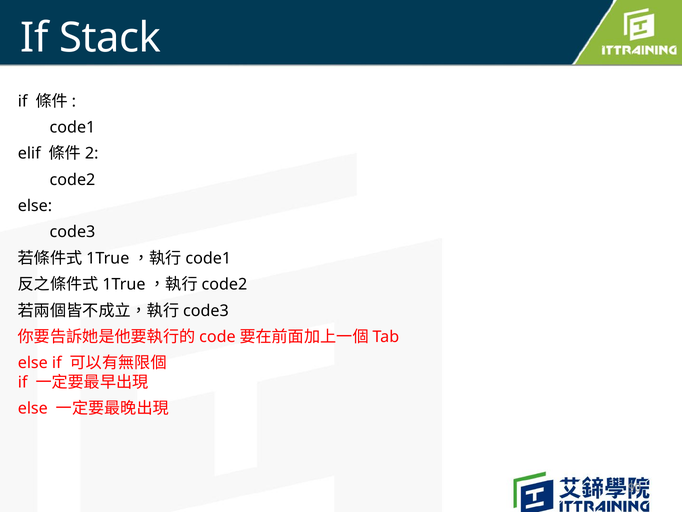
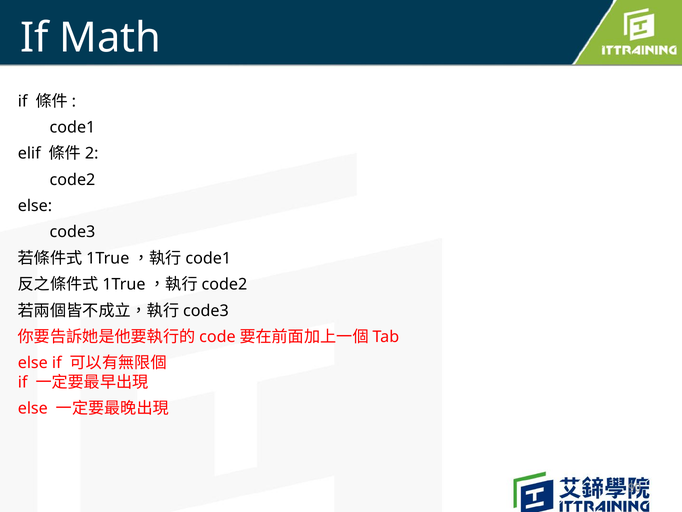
Stack: Stack -> Math
